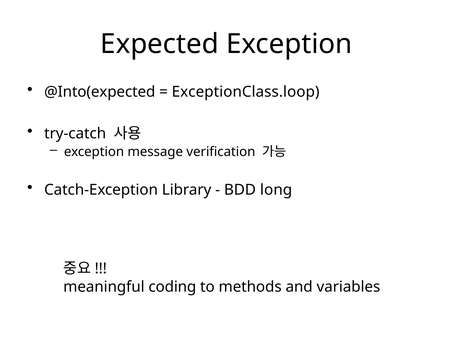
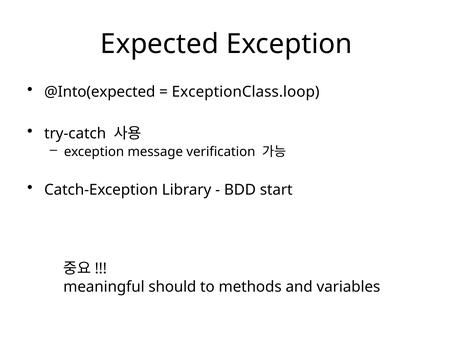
long: long -> start
coding: coding -> should
